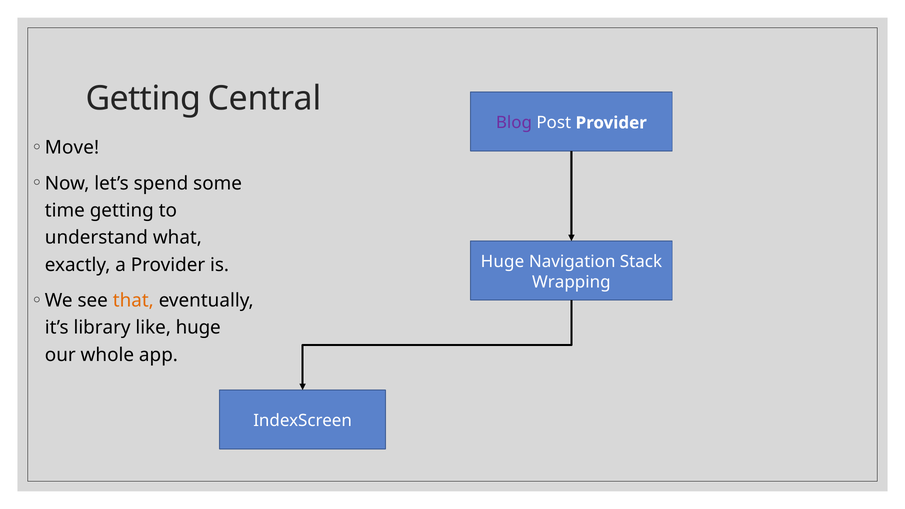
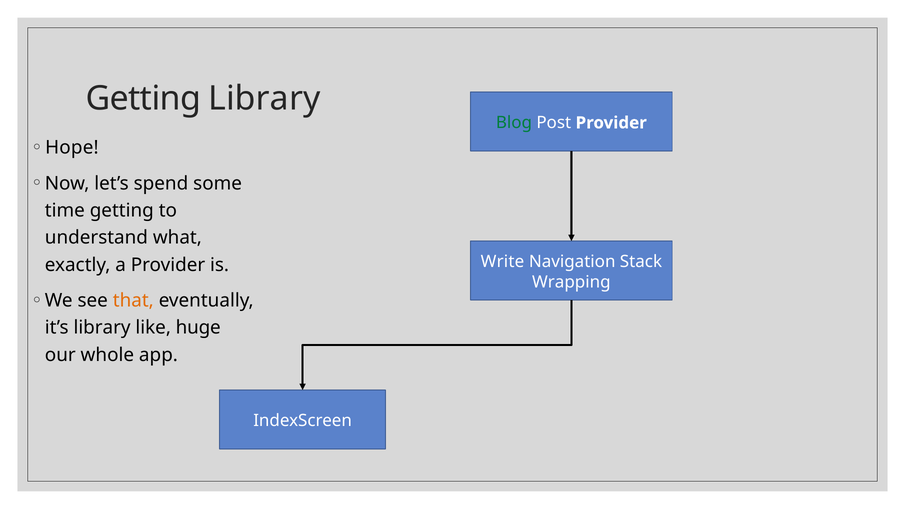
Getting Central: Central -> Library
Blog colour: purple -> green
Move: Move -> Hope
Huge at (503, 262): Huge -> Write
